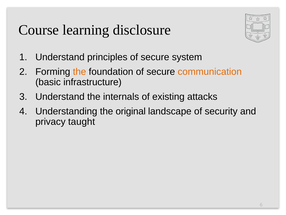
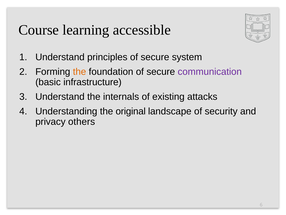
disclosure: disclosure -> accessible
communication colour: orange -> purple
taught: taught -> others
